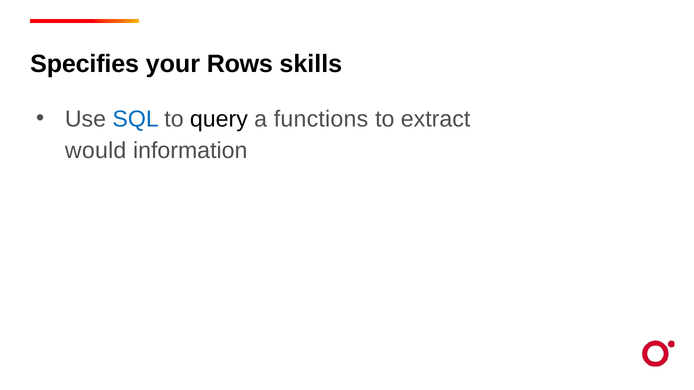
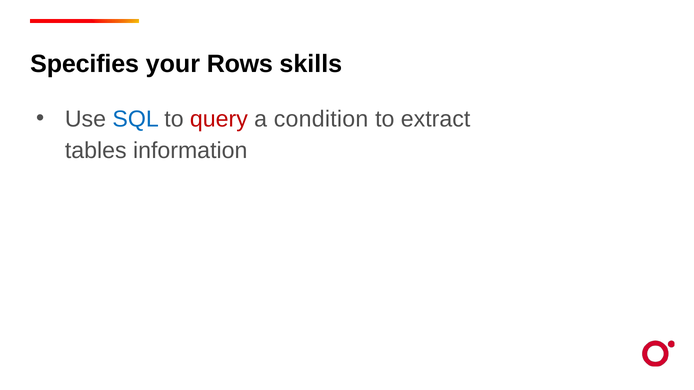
query colour: black -> red
functions: functions -> condition
would: would -> tables
